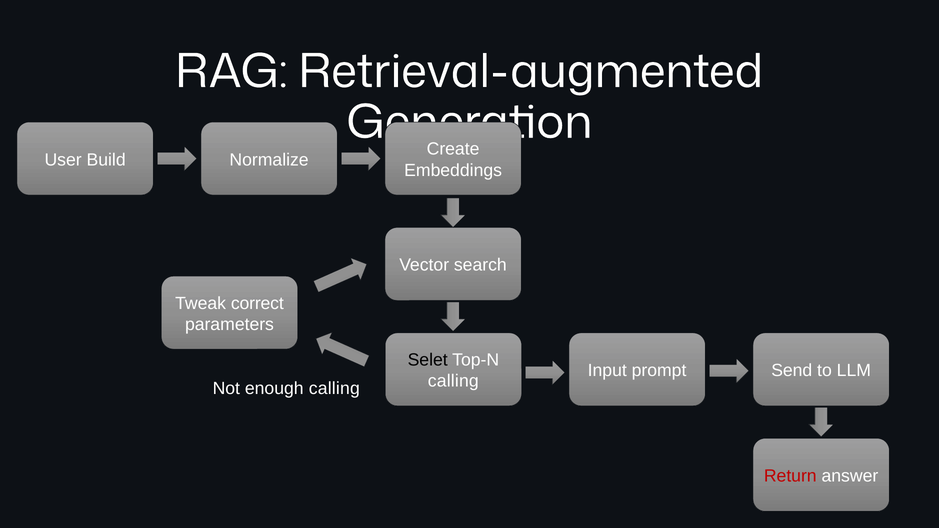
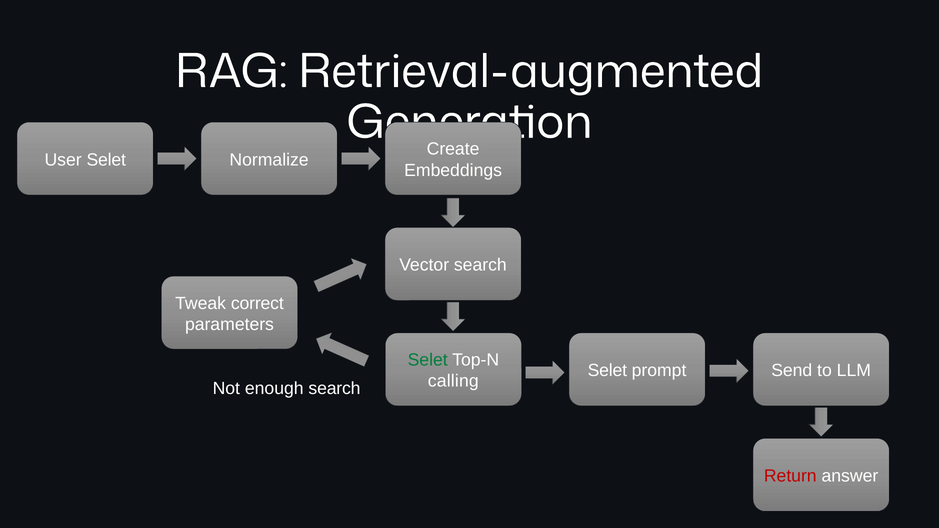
User Build: Build -> Selet
Selet at (428, 360) colour: black -> green
Input at (607, 371): Input -> Selet
enough calling: calling -> search
